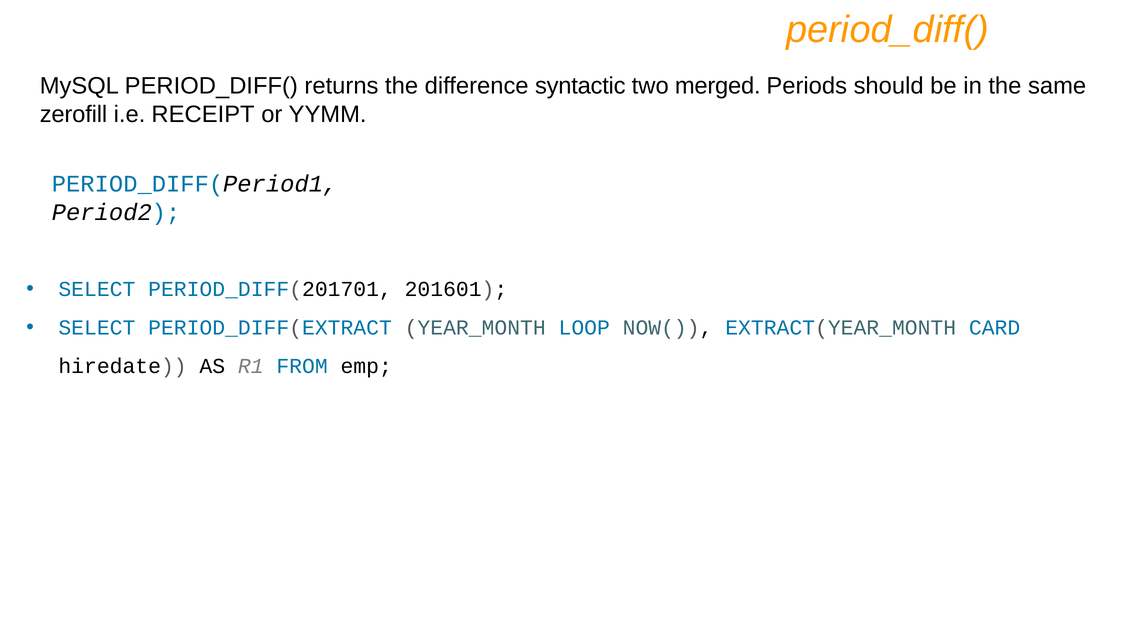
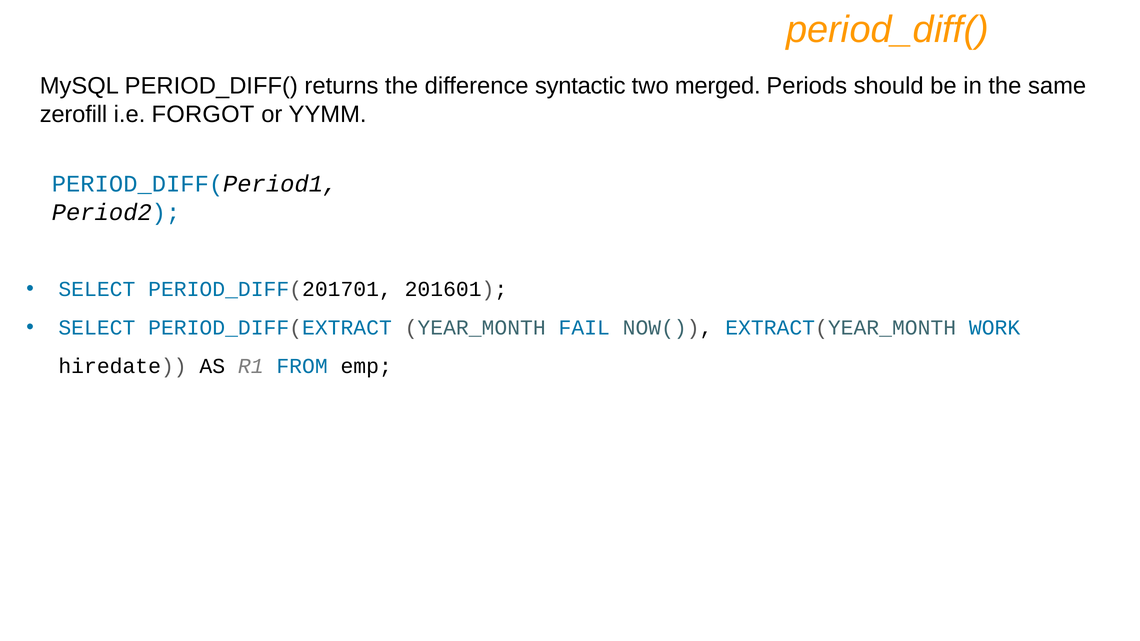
RECEIPT: RECEIPT -> FORGOT
LOOP: LOOP -> FAIL
CARD: CARD -> WORK
